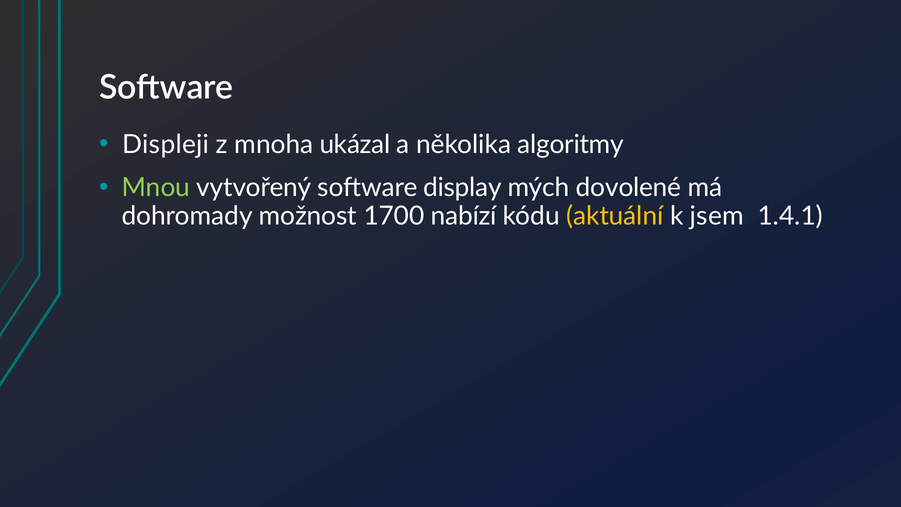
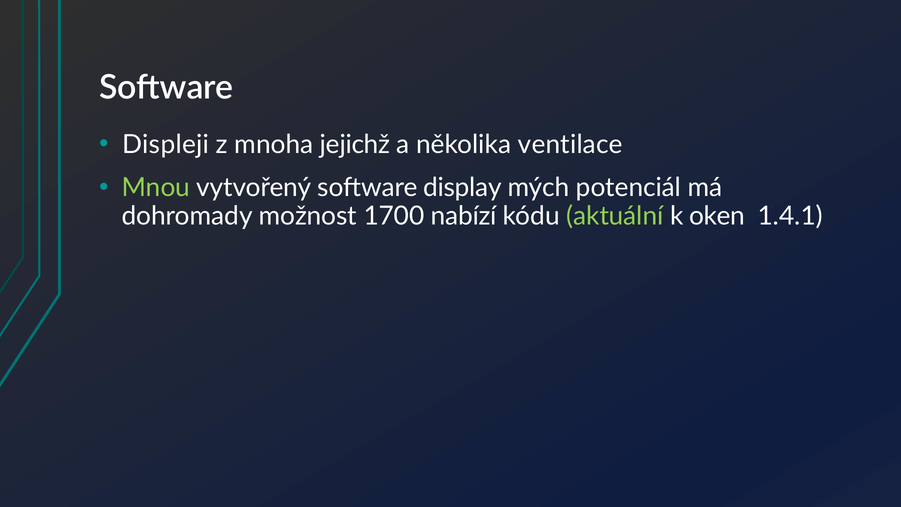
ukázal: ukázal -> jejichž
algoritmy: algoritmy -> ventilace
dovolené: dovolené -> potenciál
aktuální colour: yellow -> light green
jsem: jsem -> oken
